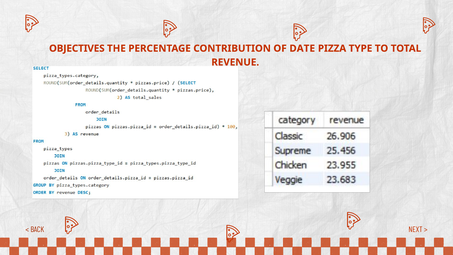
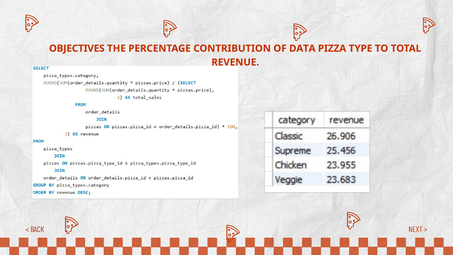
DATE: DATE -> DATA
